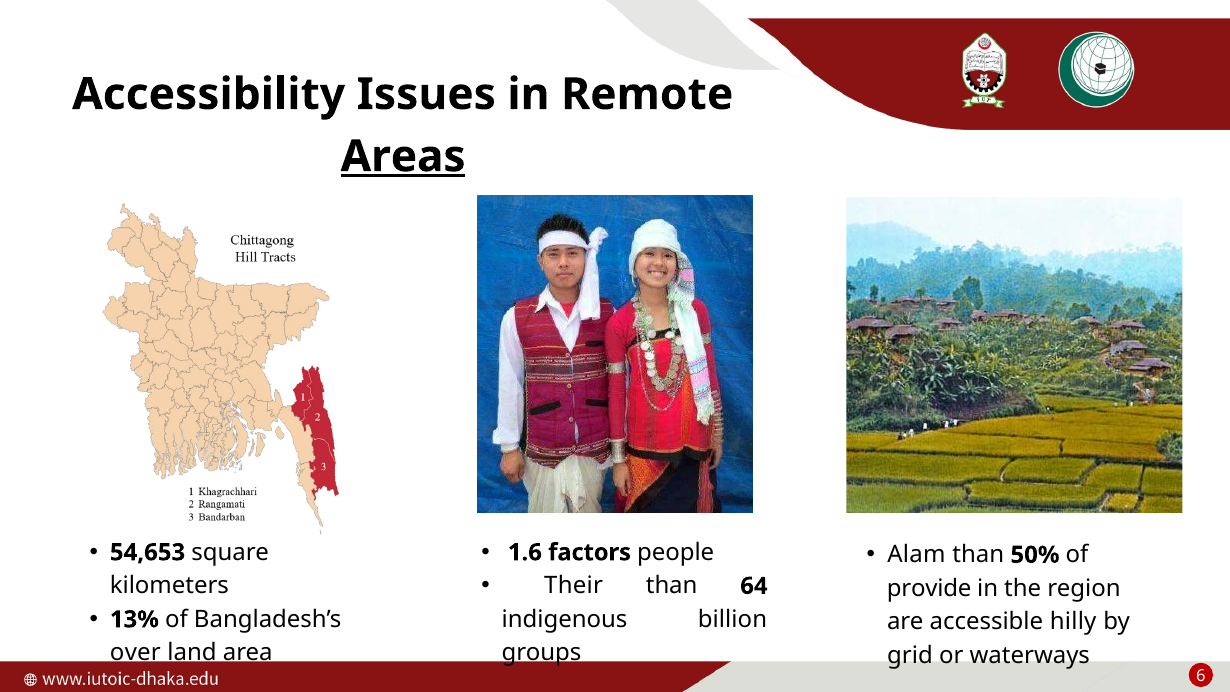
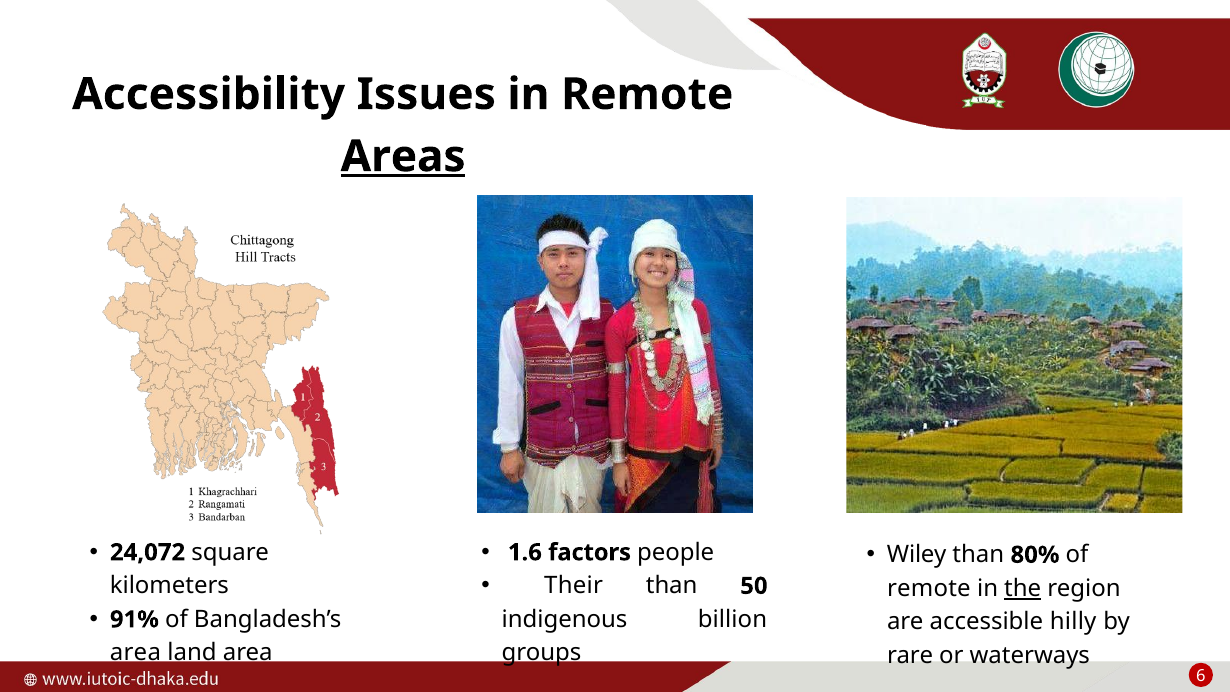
54,653: 54,653 -> 24,072
Alam: Alam -> Wiley
50%: 50% -> 80%
64: 64 -> 50
provide at (929, 588): provide -> remote
the underline: none -> present
13%: 13% -> 91%
over at (135, 653): over -> area
grid: grid -> rare
